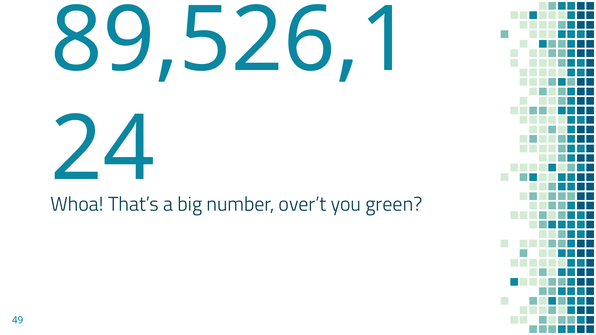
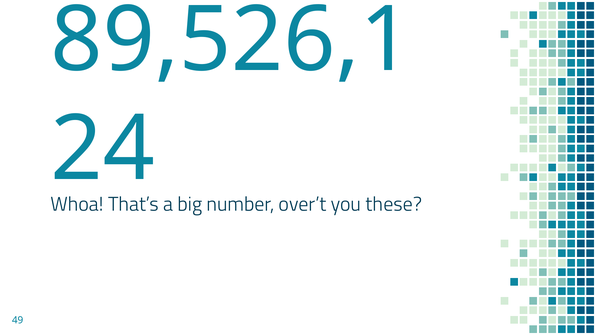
green: green -> these
